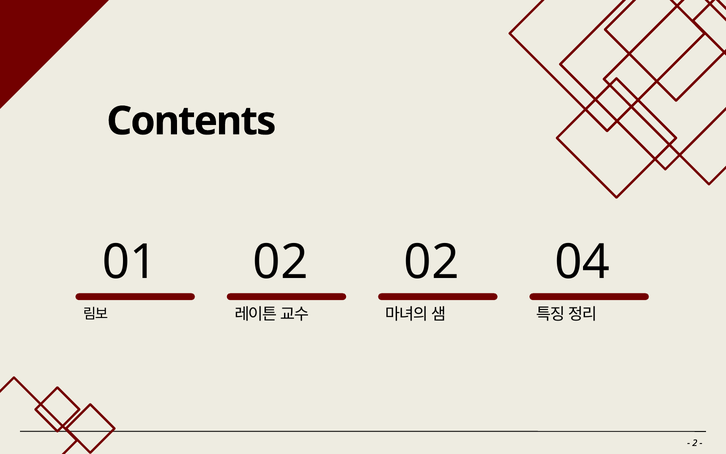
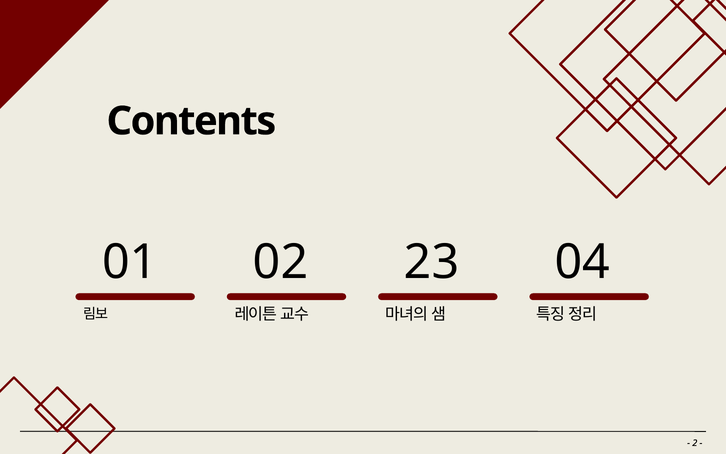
01 02: 02 -> 23
